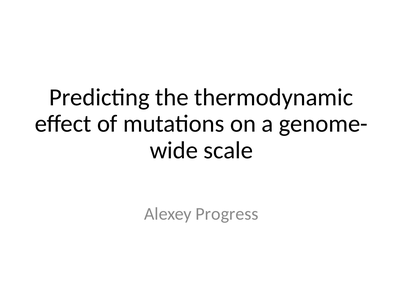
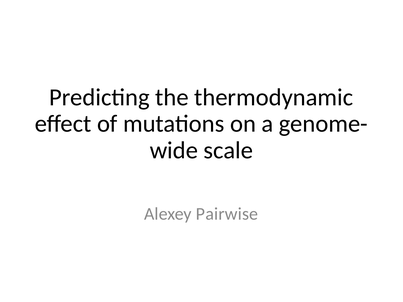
Progress: Progress -> Pairwise
